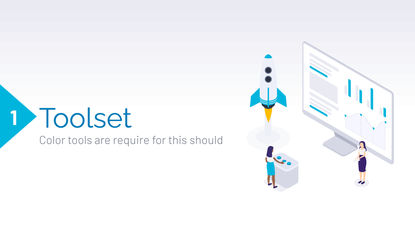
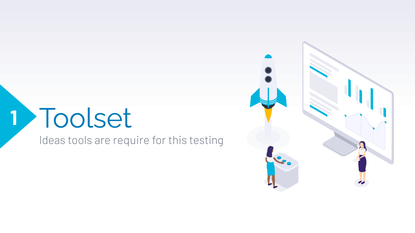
Color: Color -> Ideas
should: should -> testing
